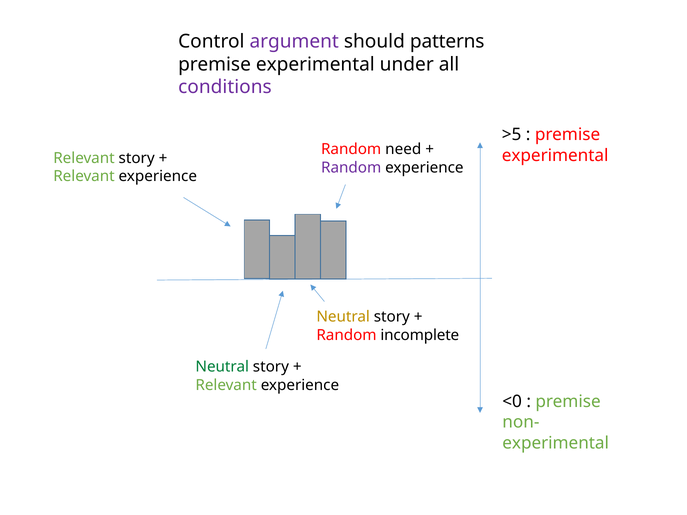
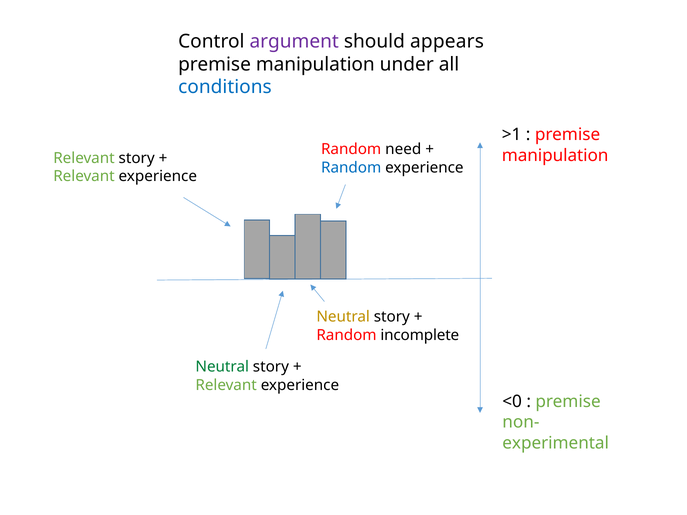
patterns: patterns -> appears
experimental at (315, 64): experimental -> manipulation
conditions colour: purple -> blue
>5: >5 -> >1
experimental at (555, 155): experimental -> manipulation
Random at (351, 168) colour: purple -> blue
